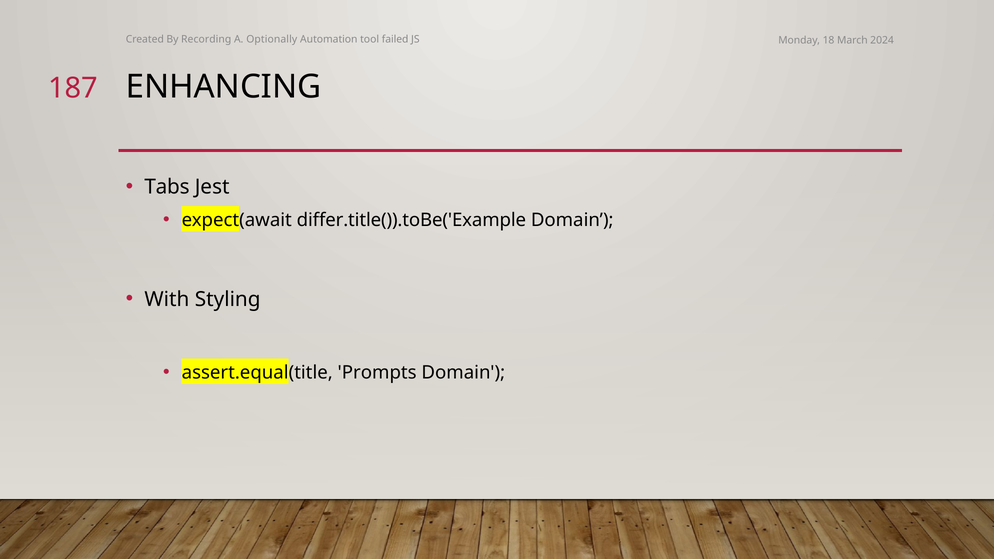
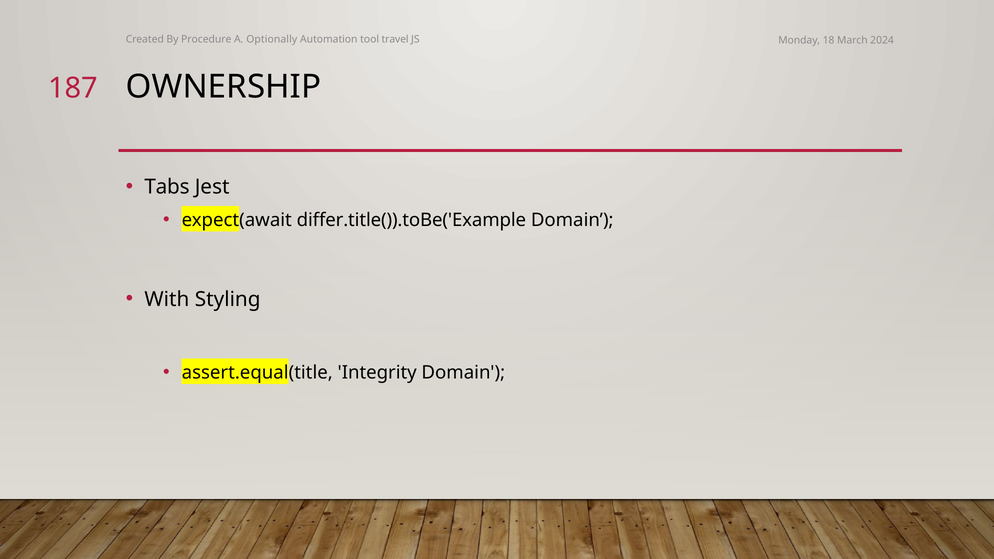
Recording: Recording -> Procedure
failed: failed -> travel
ENHANCING: ENHANCING -> OWNERSHIP
Prompts: Prompts -> Integrity
